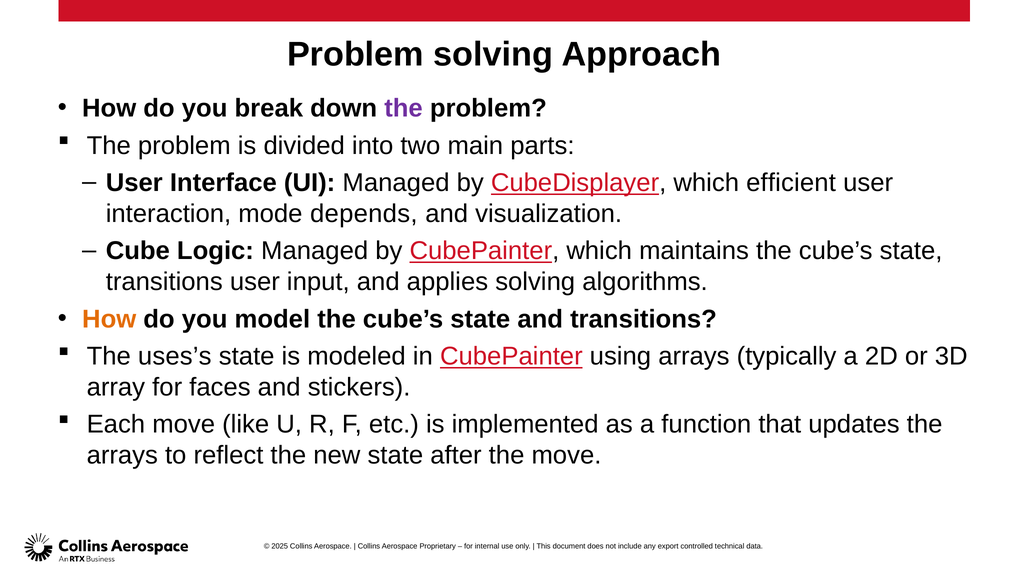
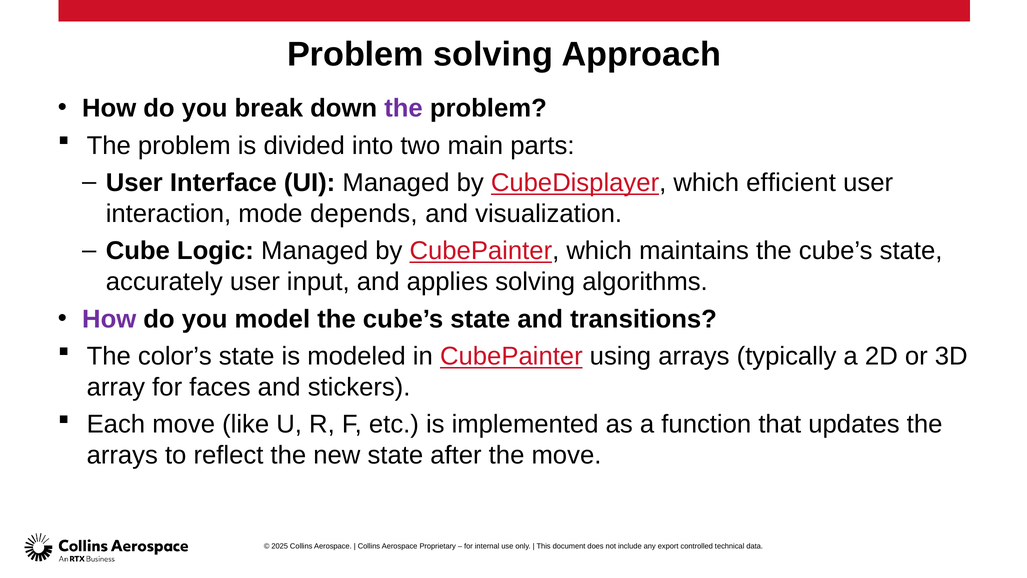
transitions at (164, 282): transitions -> accurately
How at (109, 319) colour: orange -> purple
uses’s: uses’s -> color’s
